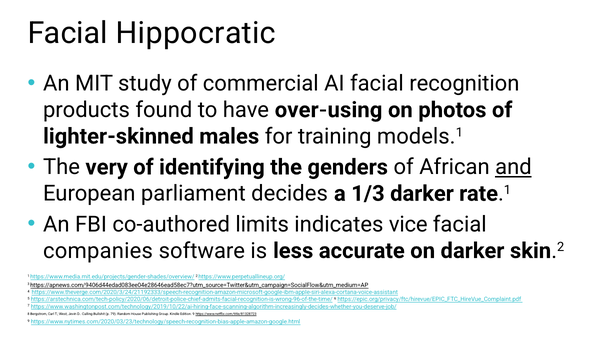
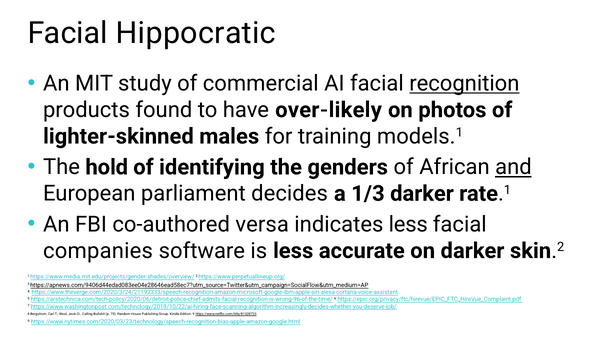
recognition underline: none -> present
over-using: over-using -> over-likely
very: very -> hold
limits: limits -> versa
indicates vice: vice -> less
